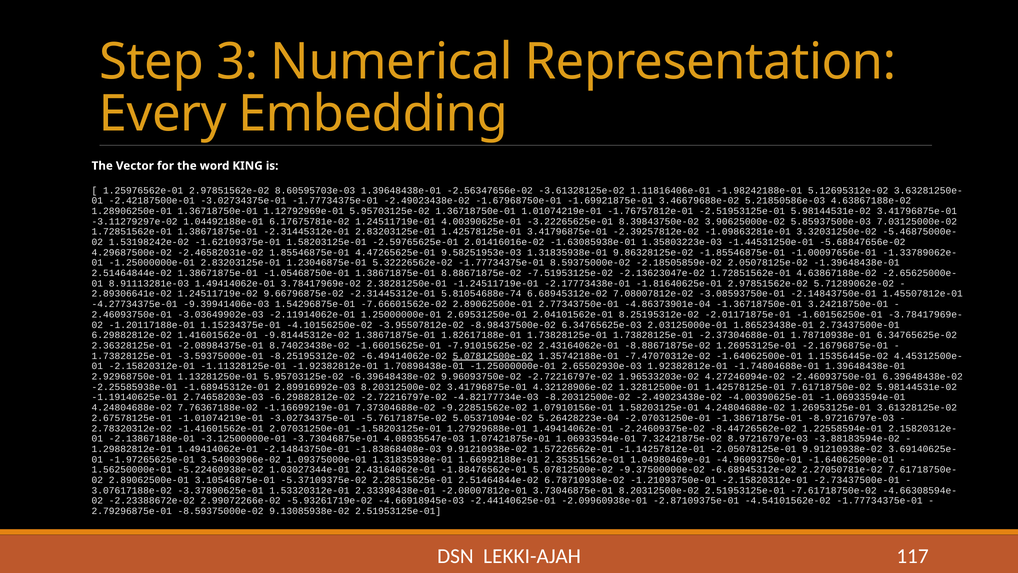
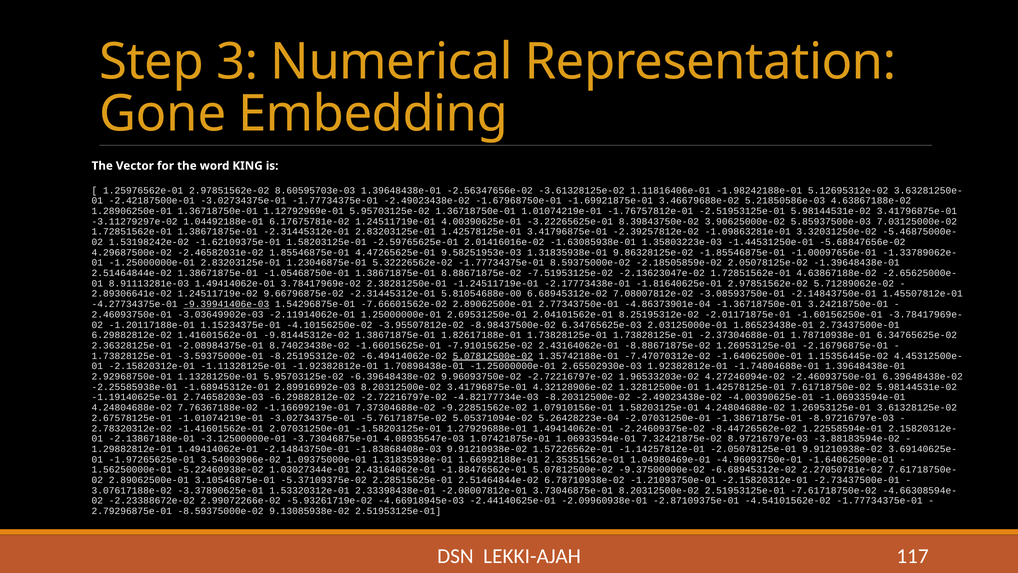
Every: Every -> Gone
5.81054688e-74: 5.81054688e-74 -> 5.81054688e-00
-9.39941406e-03 underline: none -> present
